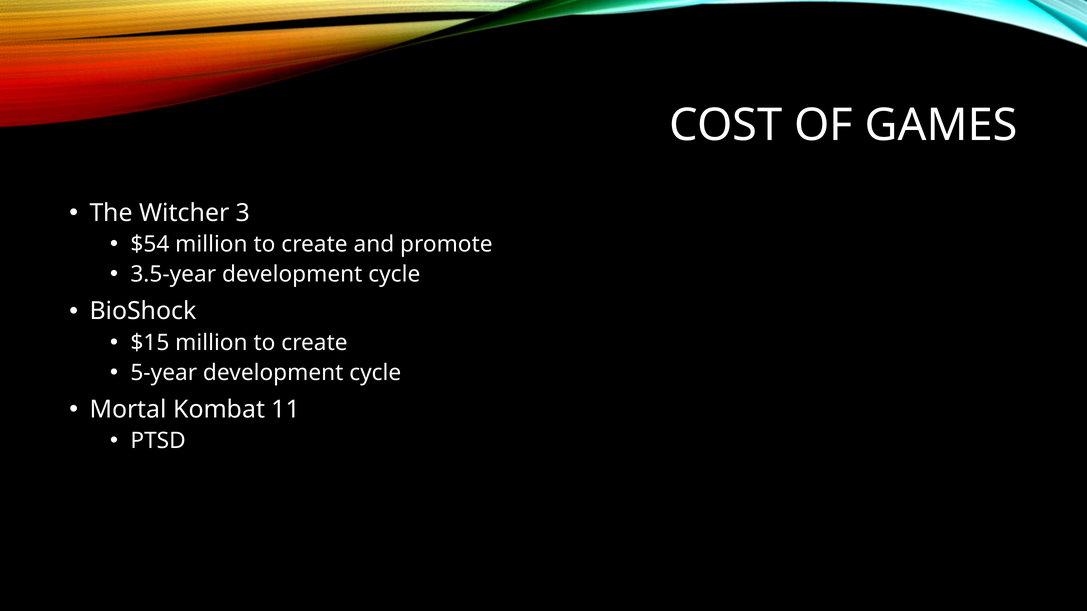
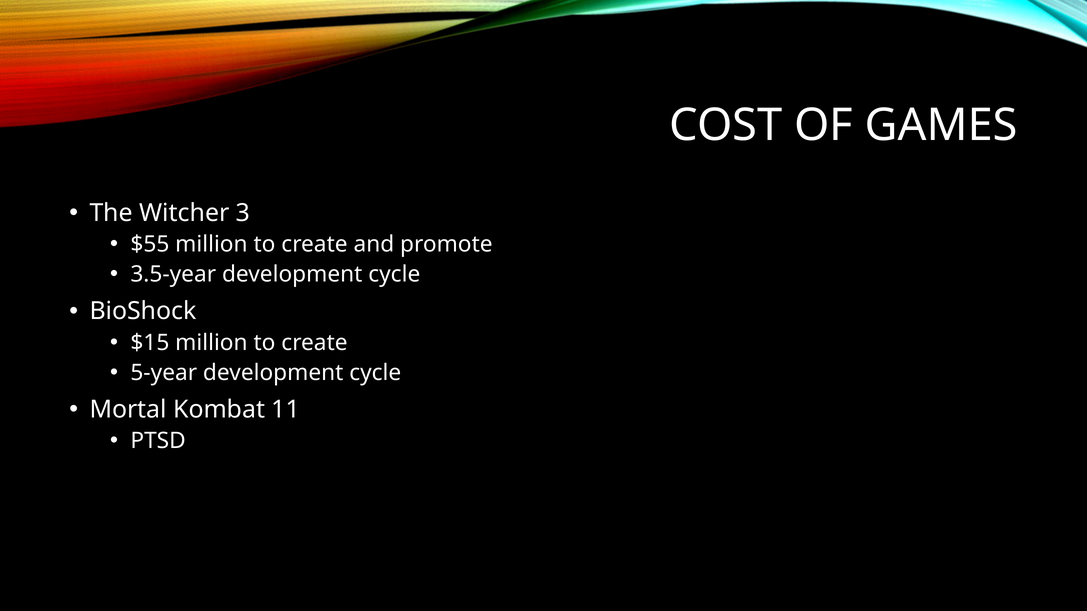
$54: $54 -> $55
